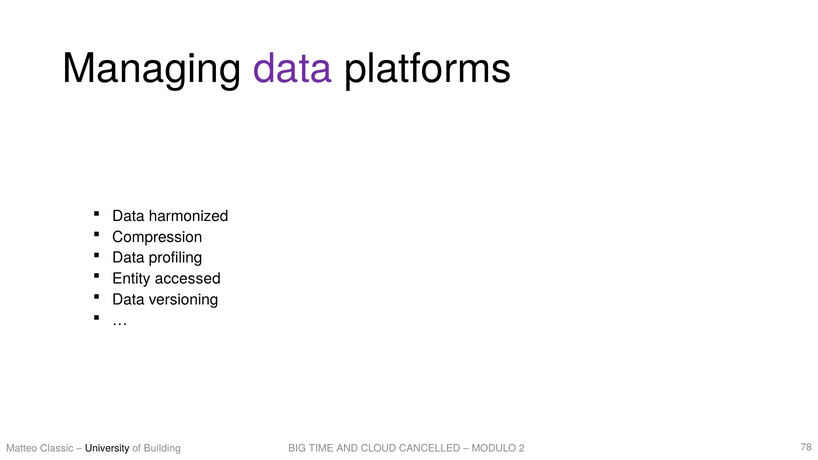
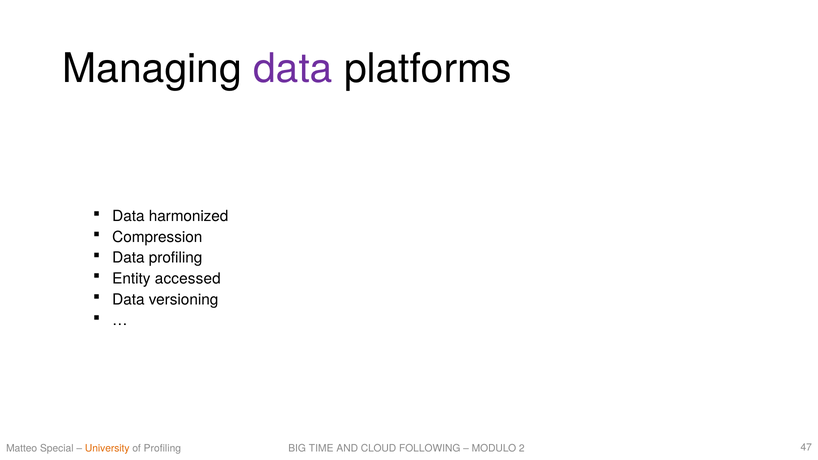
Classic: Classic -> Special
University colour: black -> orange
of Building: Building -> Profiling
CANCELLED: CANCELLED -> FOLLOWING
78: 78 -> 47
